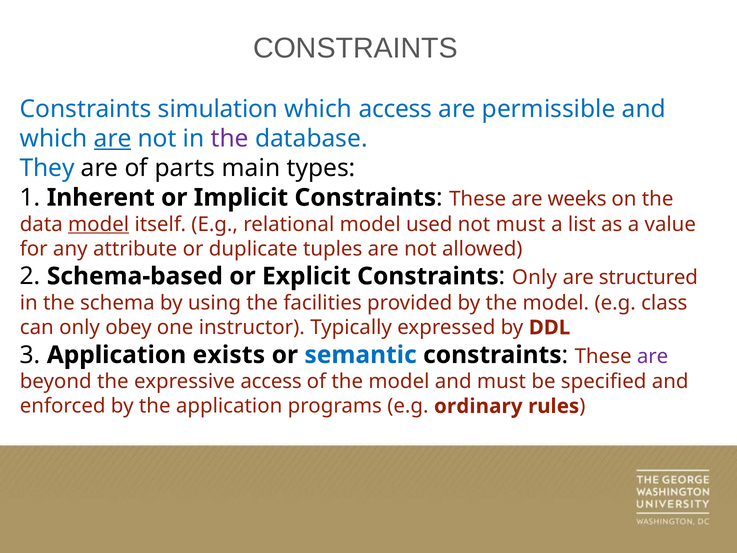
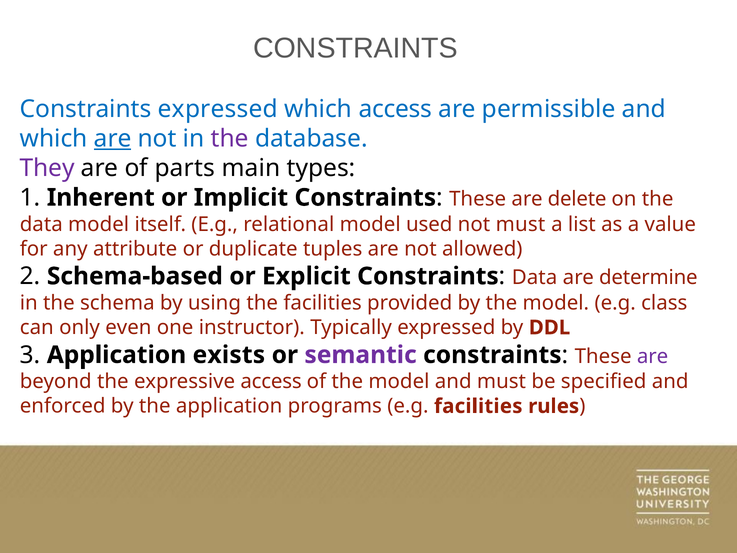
Constraints simulation: simulation -> expressed
They colour: blue -> purple
weeks: weeks -> delete
model at (99, 224) underline: present -> none
Only at (534, 277): Only -> Data
structured: structured -> determine
obey: obey -> even
semantic colour: blue -> purple
e.g ordinary: ordinary -> facilities
